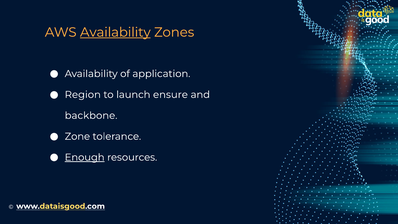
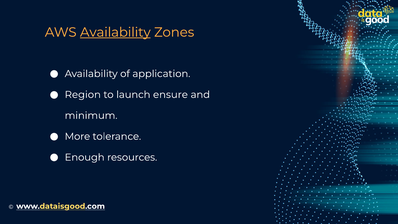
backbone: backbone -> minimum
Zone: Zone -> More
Enough underline: present -> none
